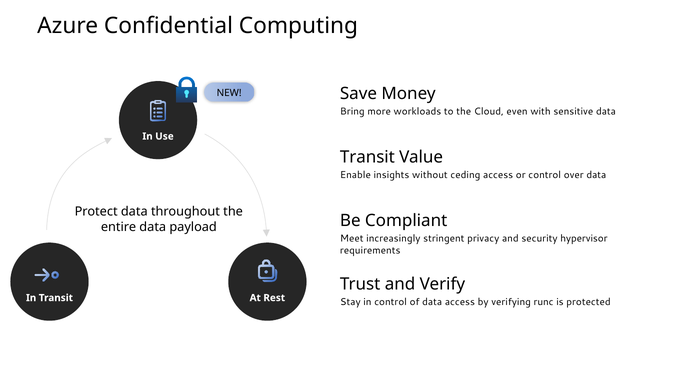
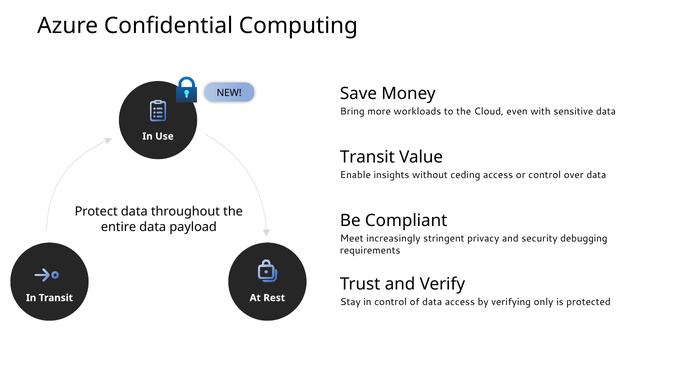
hypervisor: hypervisor -> debugging
runc: runc -> only
